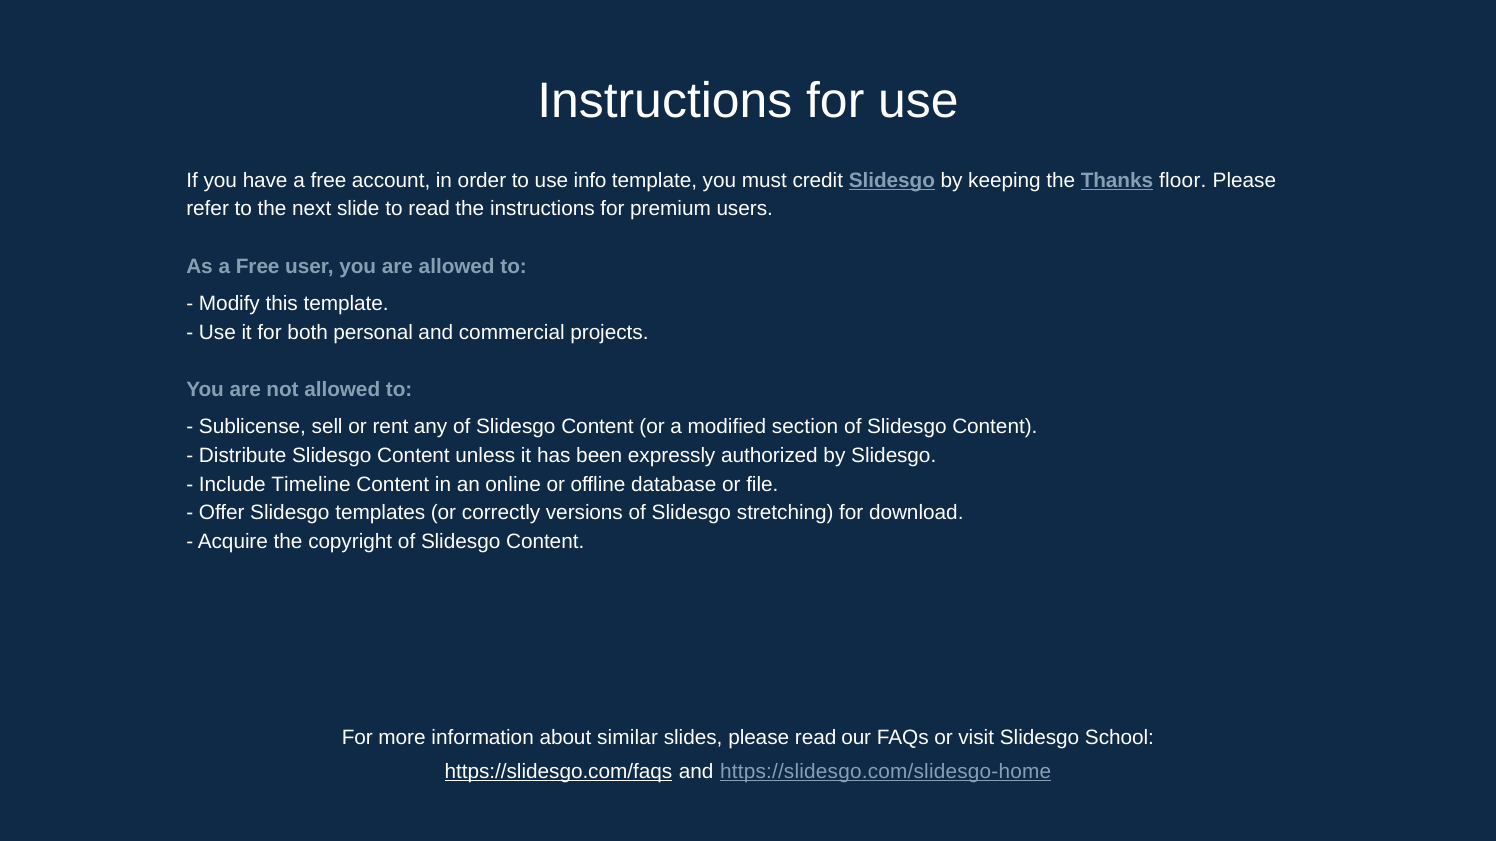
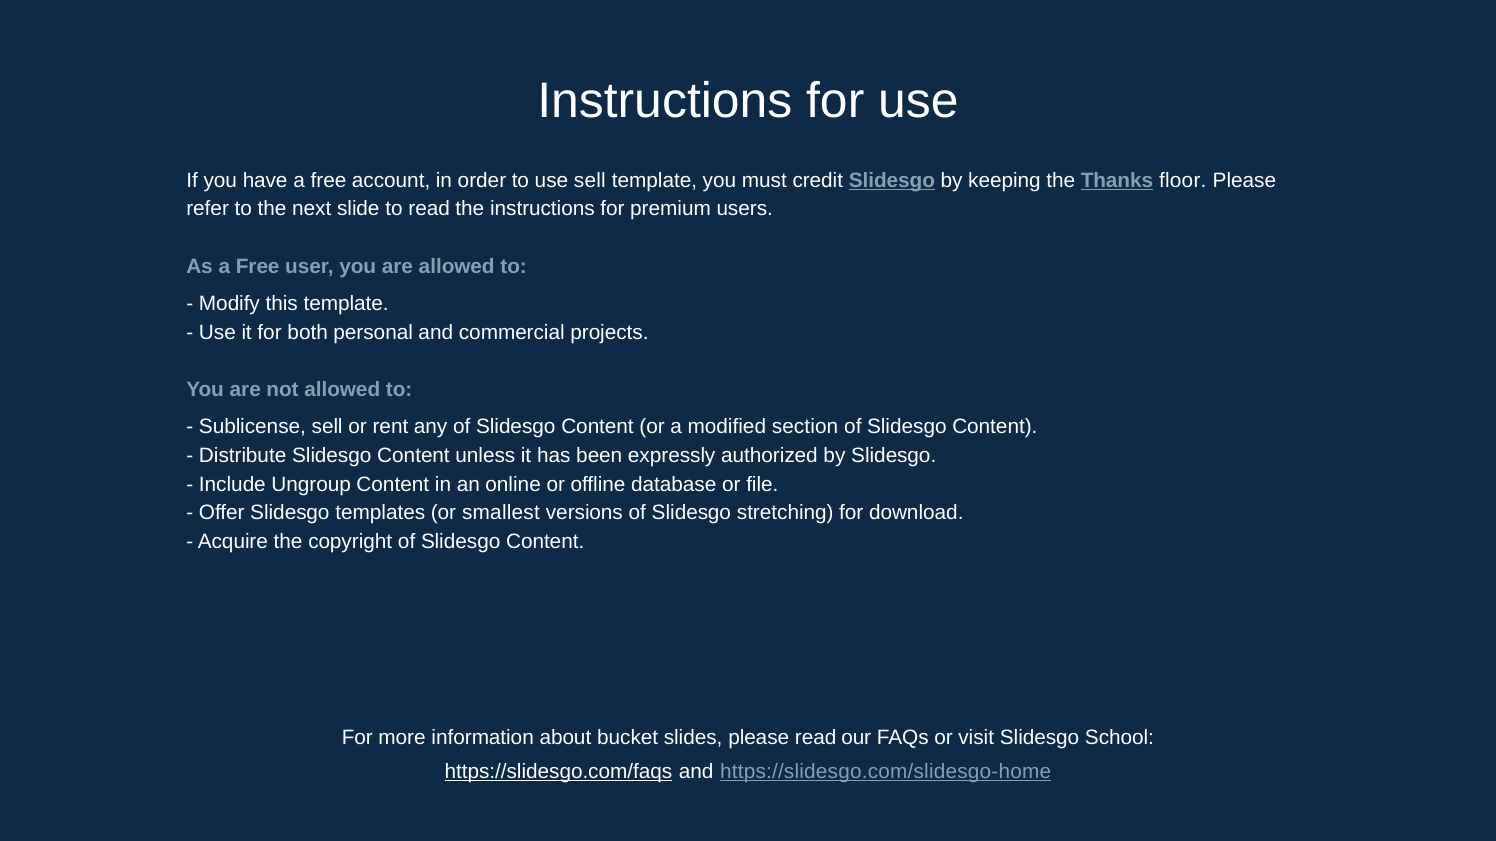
use info: info -> sell
Timeline: Timeline -> Ungroup
correctly: correctly -> smallest
similar: similar -> bucket
